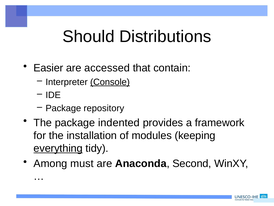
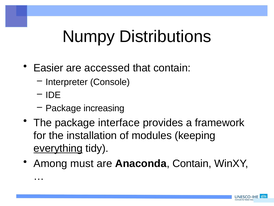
Should: Should -> Numpy
Console underline: present -> none
repository: repository -> increasing
indented: indented -> interface
Anaconda Second: Second -> Contain
